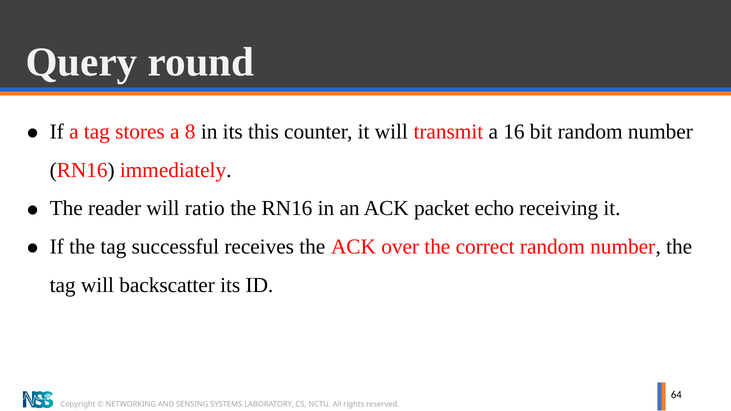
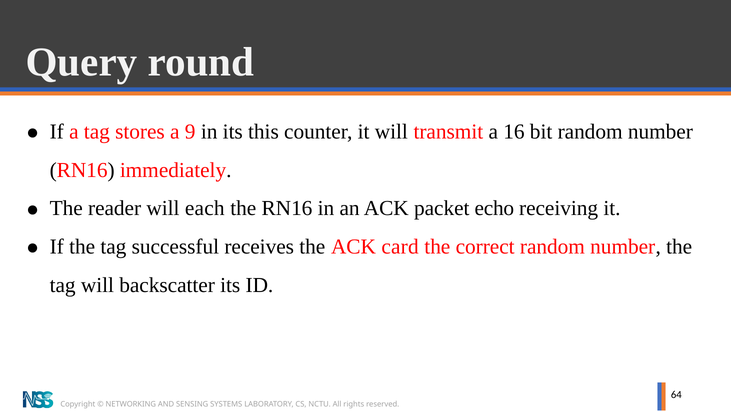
8: 8 -> 9
ratio: ratio -> each
over: over -> card
